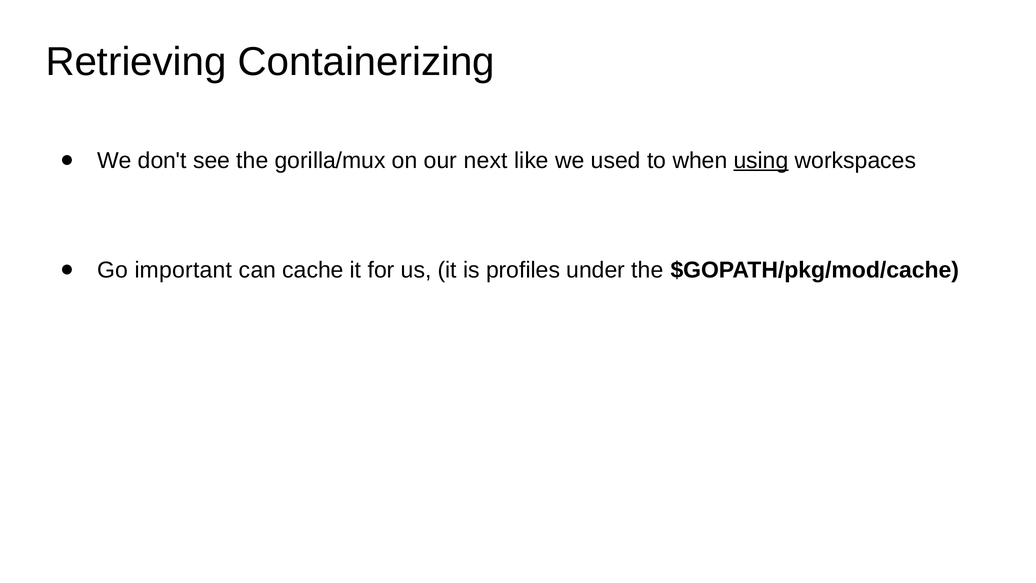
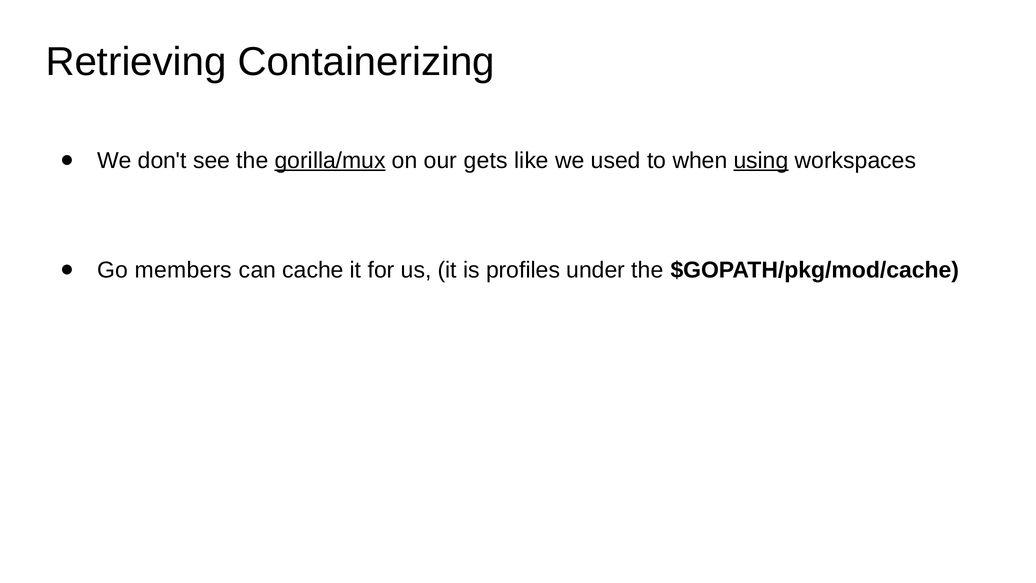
gorilla/mux underline: none -> present
next: next -> gets
important: important -> members
